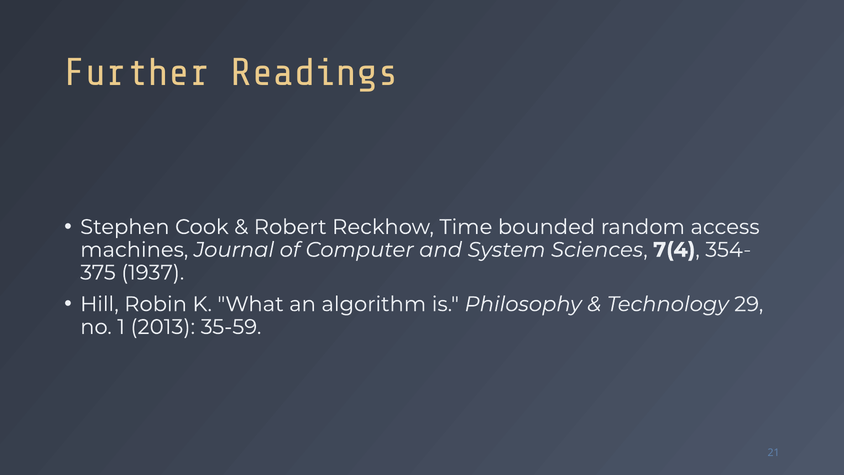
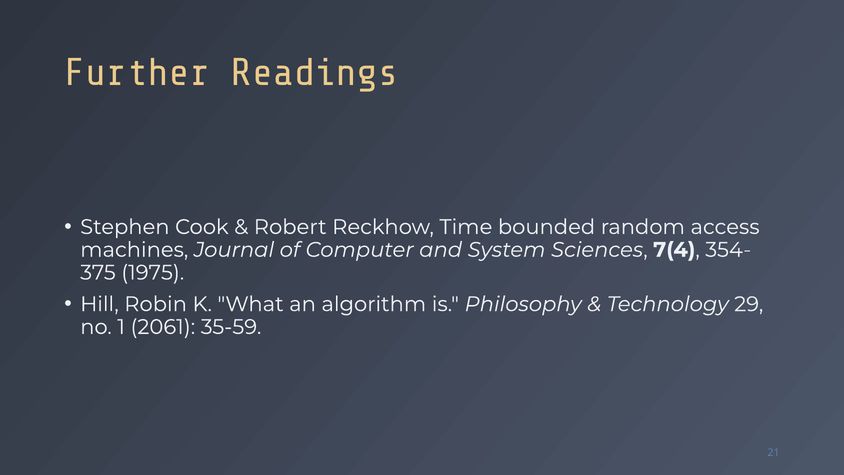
1937: 1937 -> 1975
2013: 2013 -> 2061
